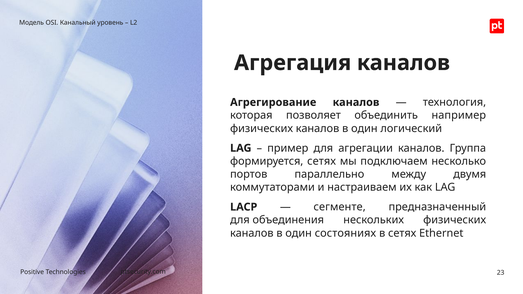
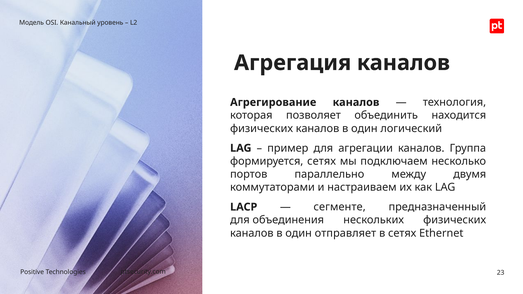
например: например -> находится
состояниях: состояниях -> отправляет
